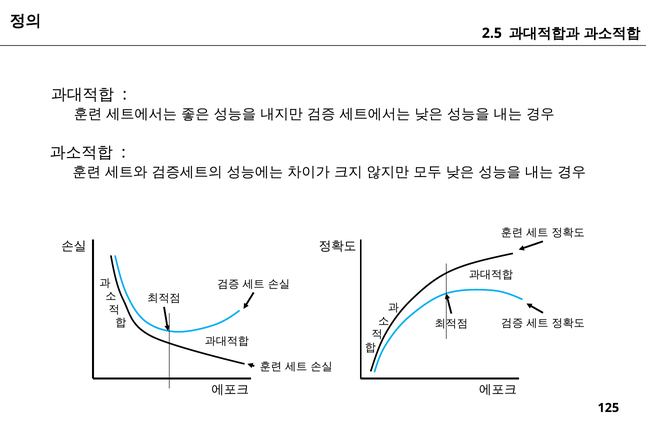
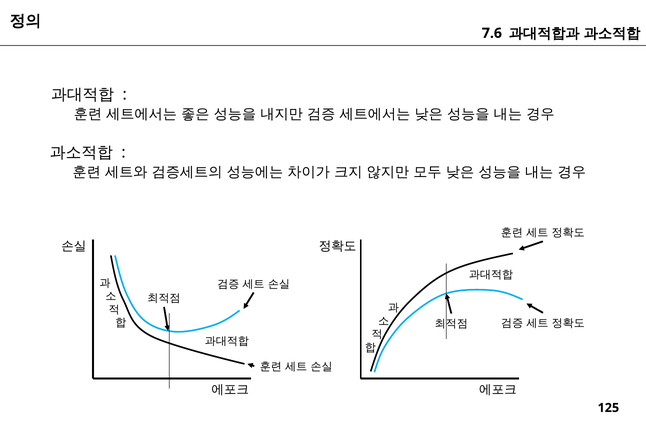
2.5: 2.5 -> 7.6
